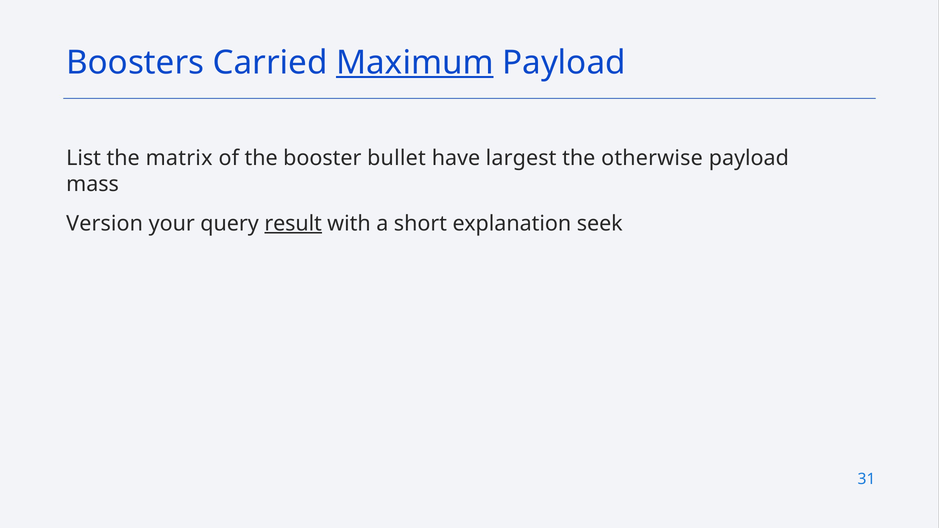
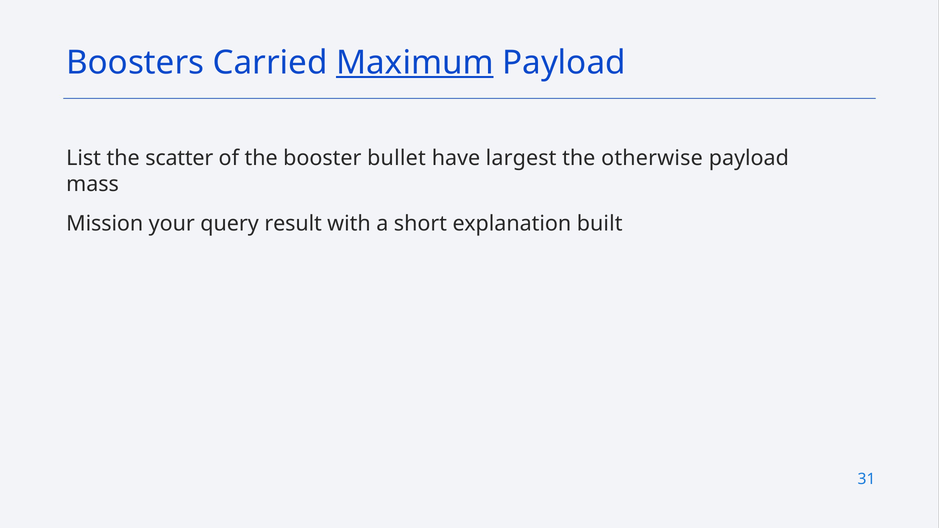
matrix: matrix -> scatter
Version: Version -> Mission
result underline: present -> none
seek: seek -> built
